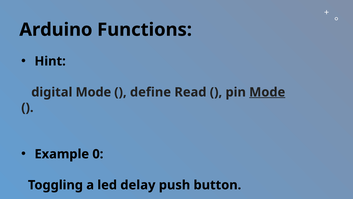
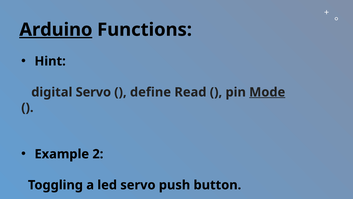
Arduino underline: none -> present
digital Mode: Mode -> Servo
0: 0 -> 2
led delay: delay -> servo
